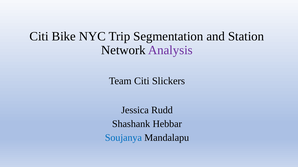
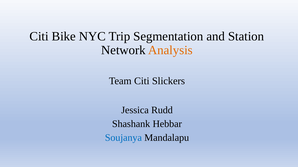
Analysis colour: purple -> orange
